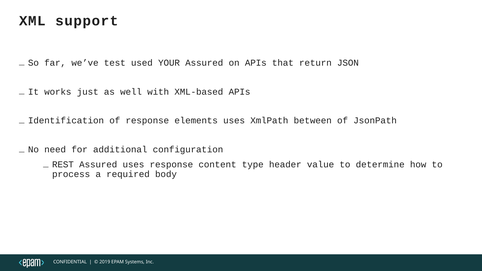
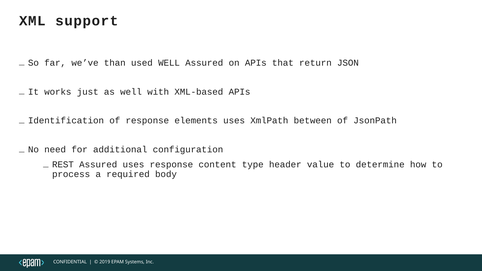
test: test -> than
used YOUR: YOUR -> WELL
